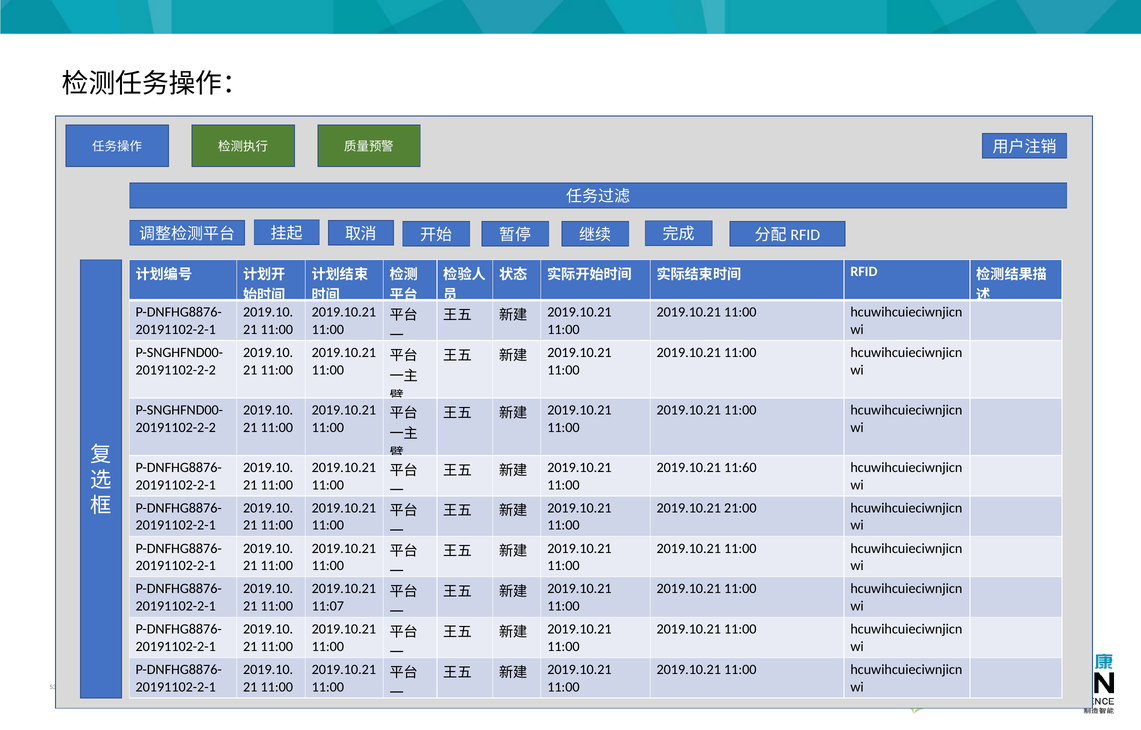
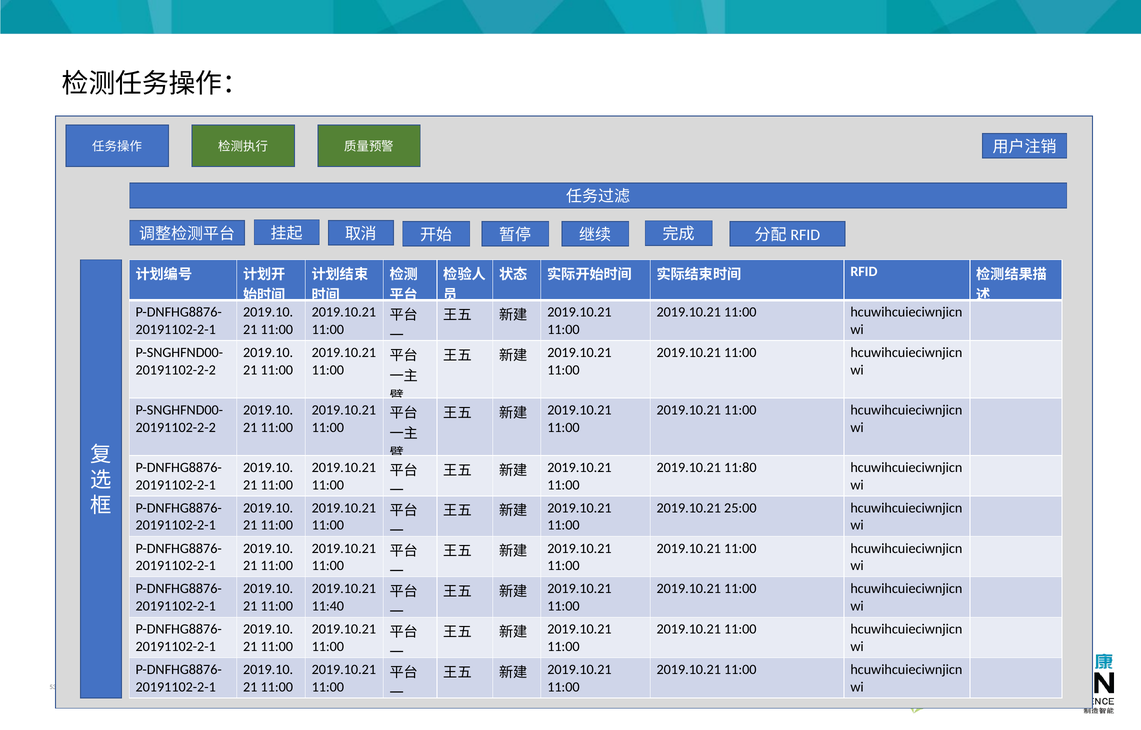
11:60: 11:60 -> 11:80
21:00: 21:00 -> 25:00
11:07: 11:07 -> 11:40
